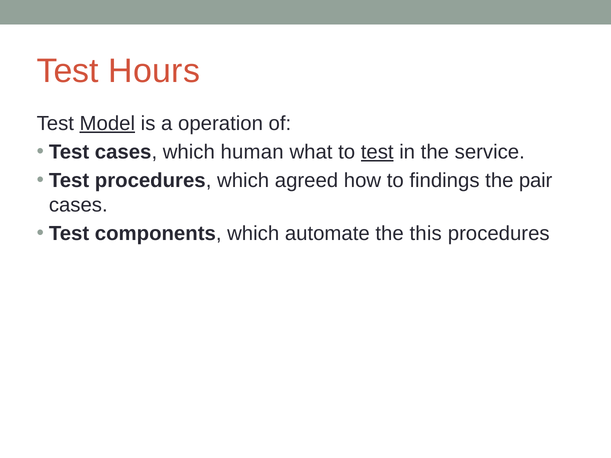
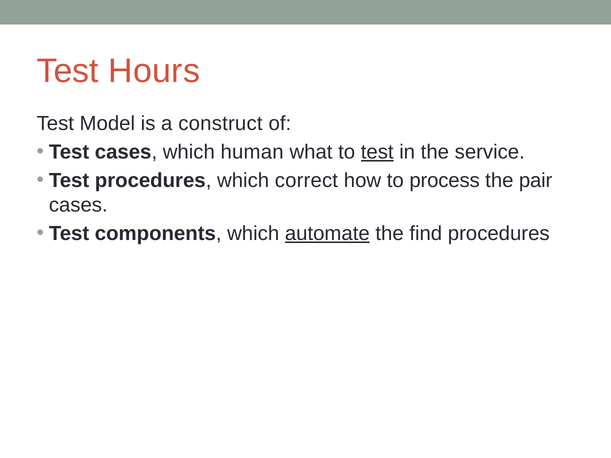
Model underline: present -> none
operation: operation -> construct
agreed: agreed -> correct
findings: findings -> process
automate underline: none -> present
this: this -> find
